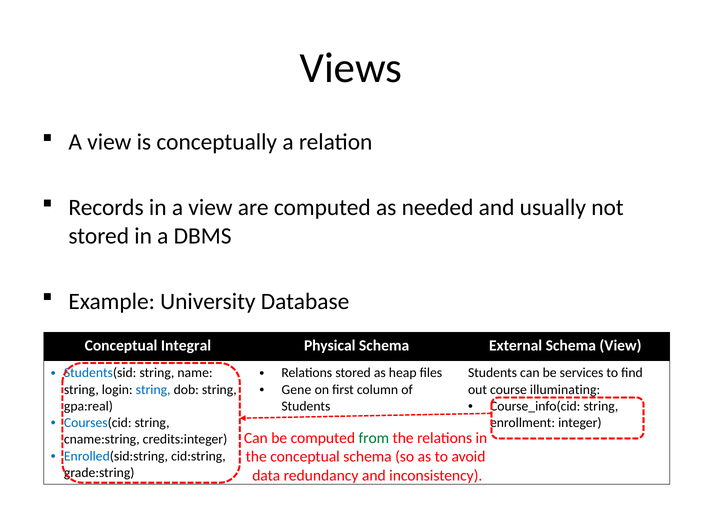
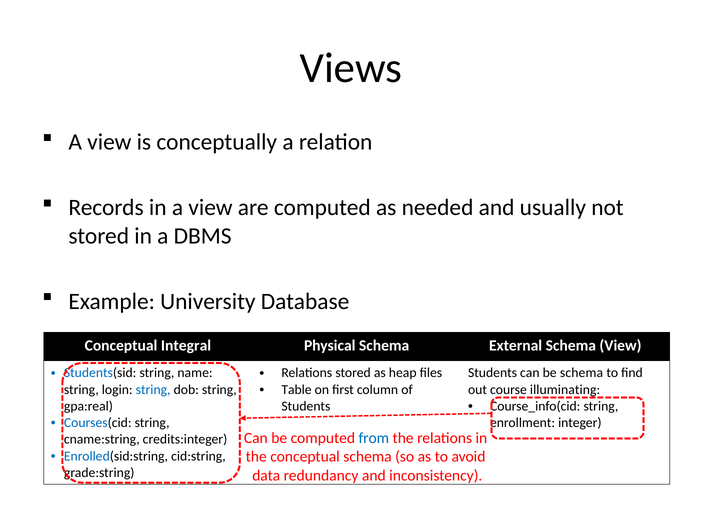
be services: services -> schema
Gene: Gene -> Table
from colour: green -> blue
